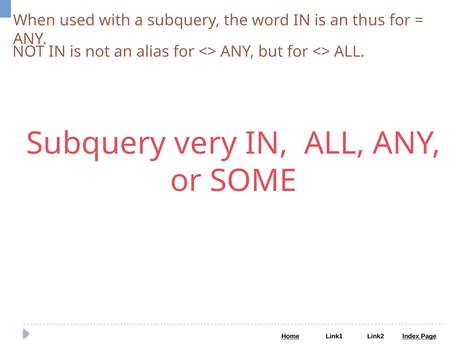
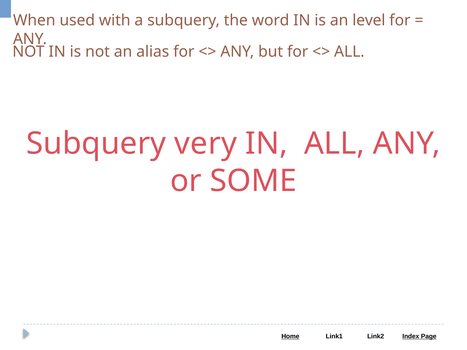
thus: thus -> level
